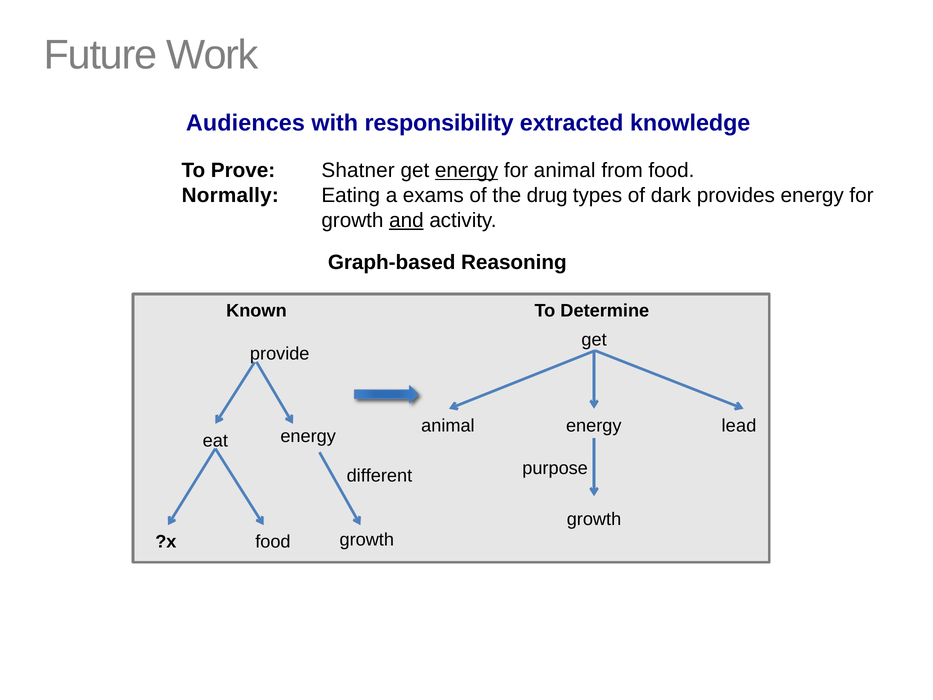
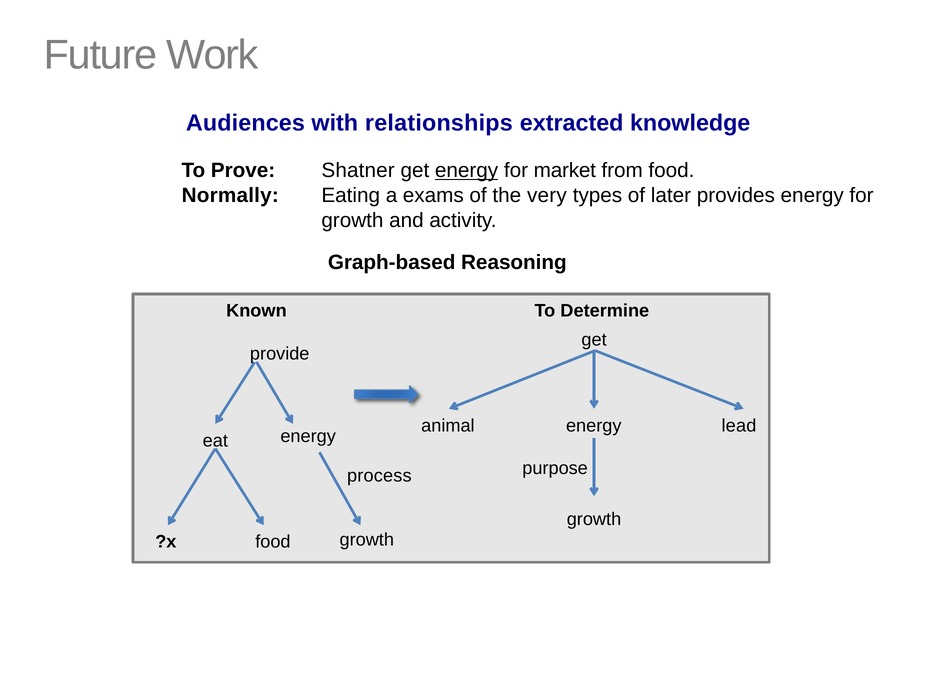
responsibility: responsibility -> relationships
for animal: animal -> market
drug: drug -> very
dark: dark -> later
and underline: present -> none
different: different -> process
